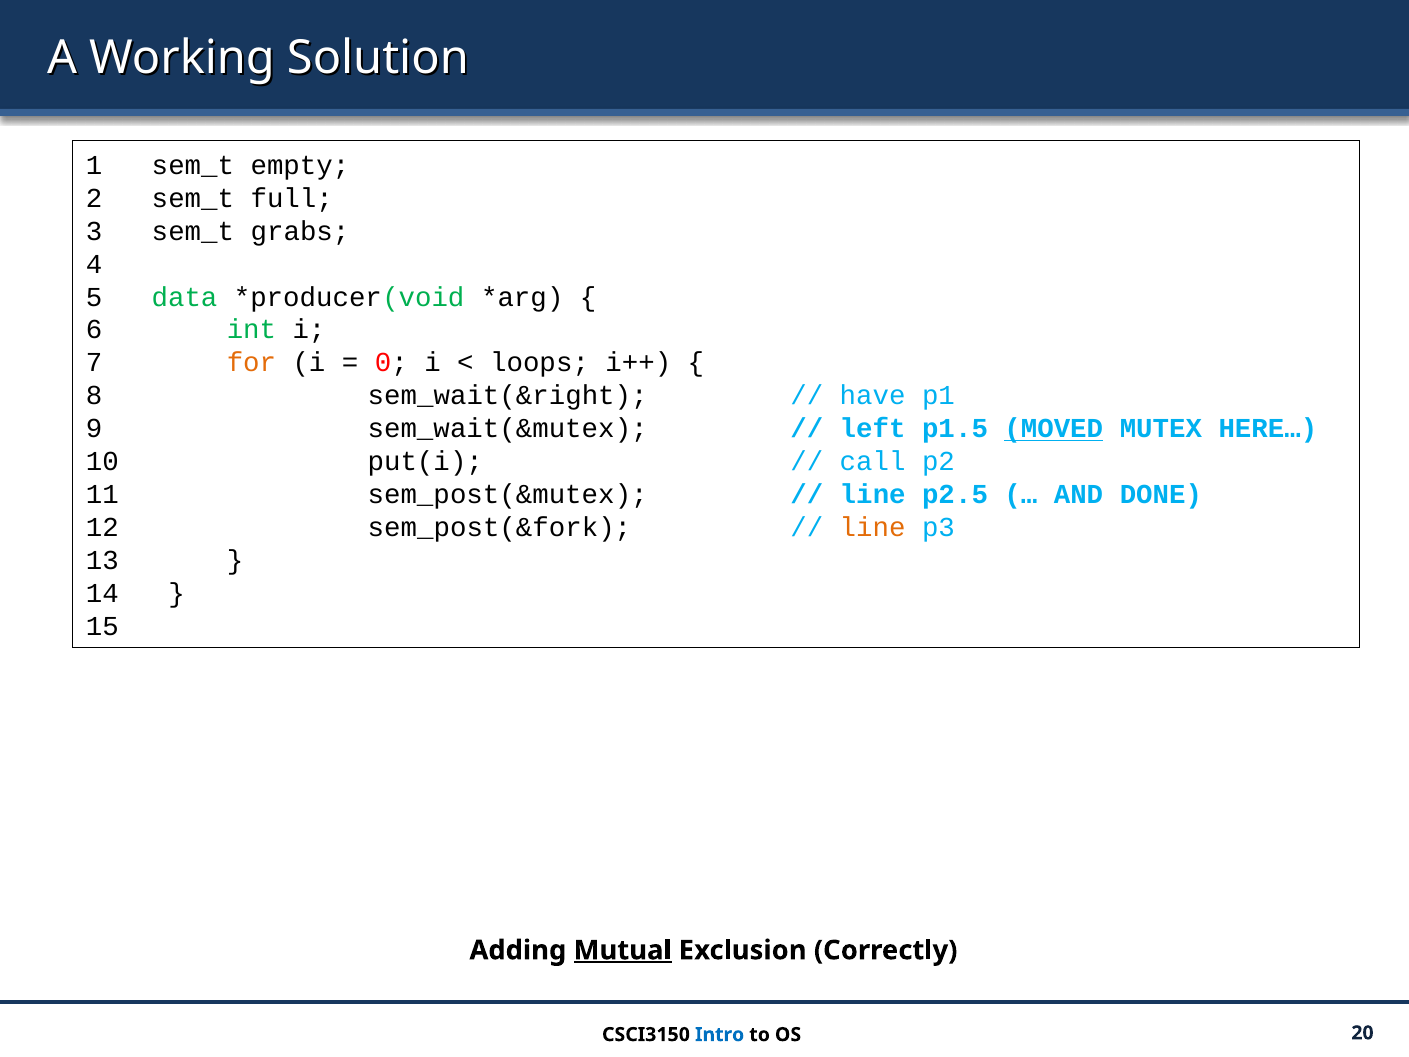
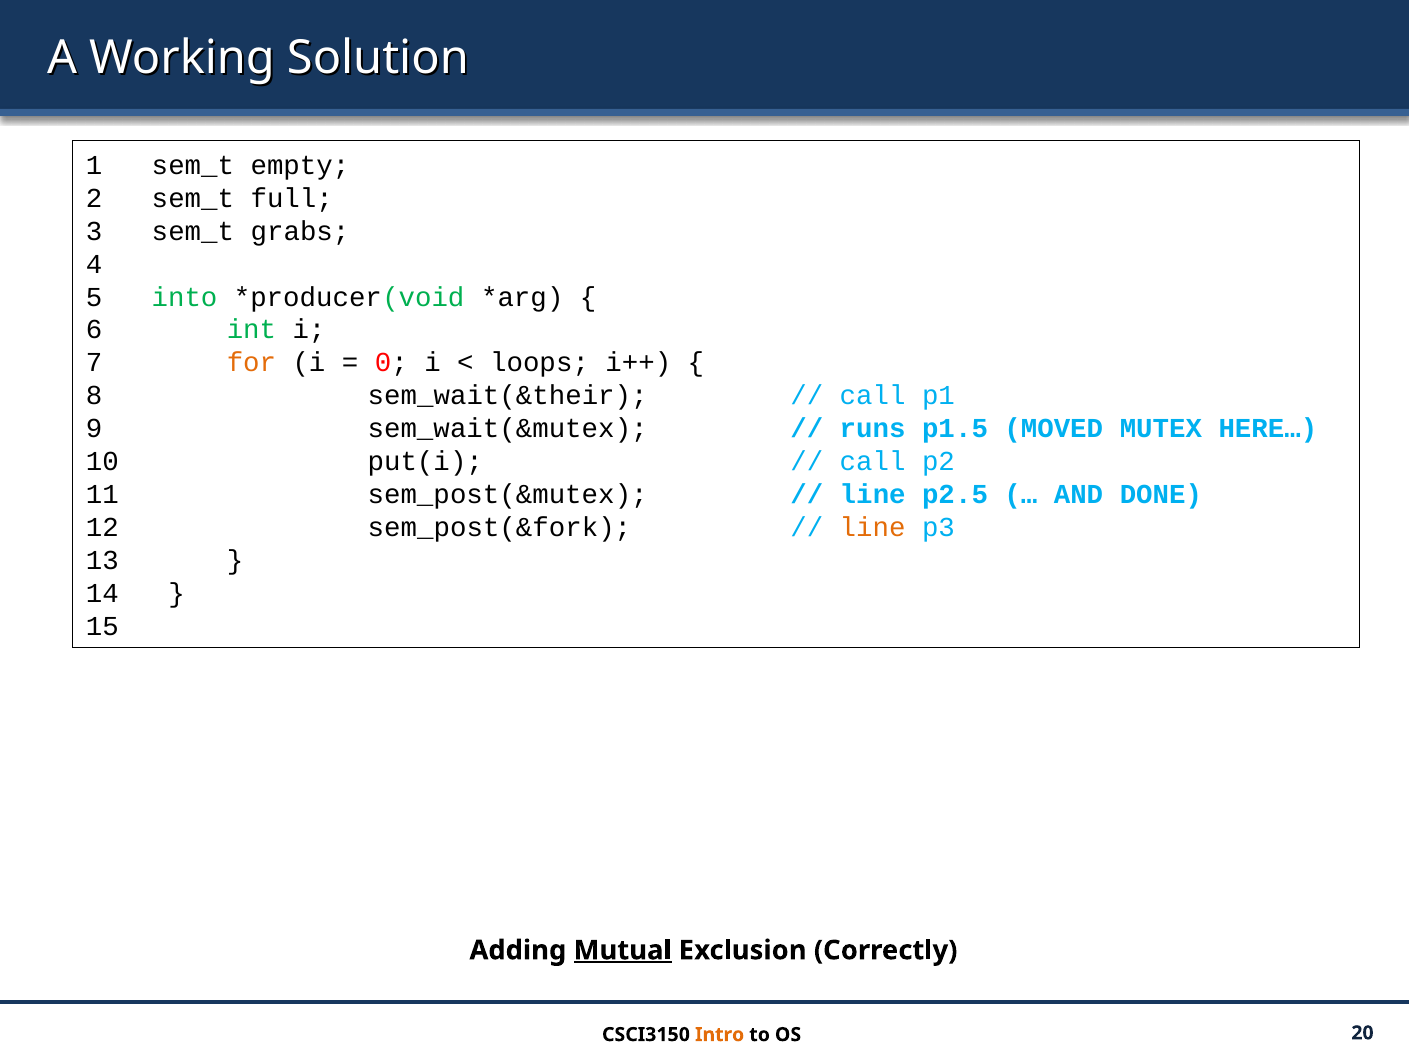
data: data -> into
sem_wait(&right: sem_wait(&right -> sem_wait(&their
have at (873, 396): have -> call
left: left -> runs
MOVED underline: present -> none
Intro colour: blue -> orange
